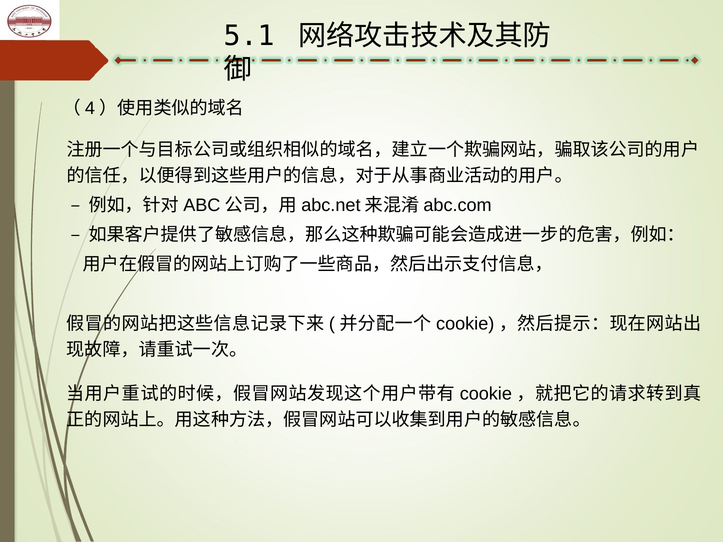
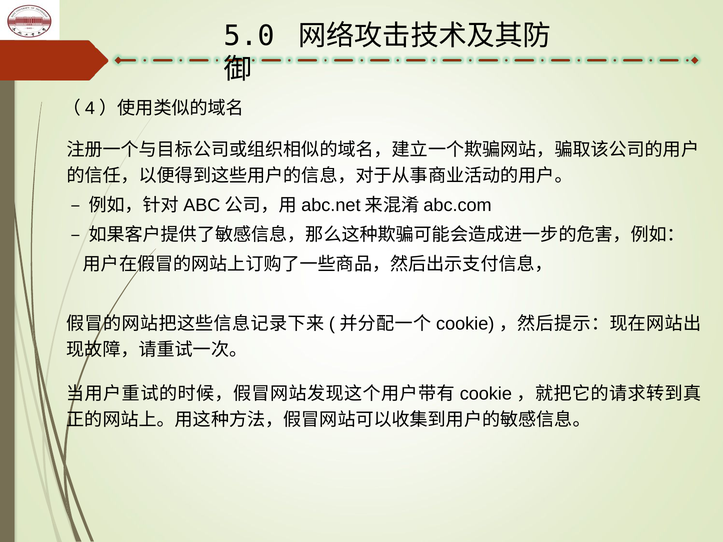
5.1: 5.1 -> 5.0
